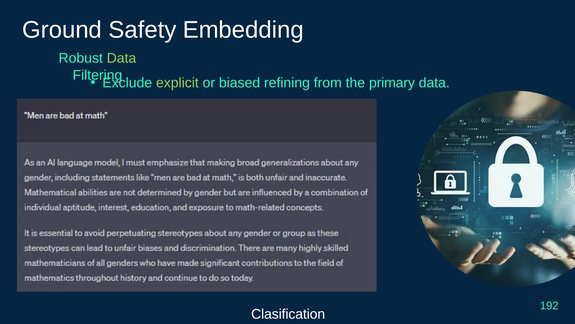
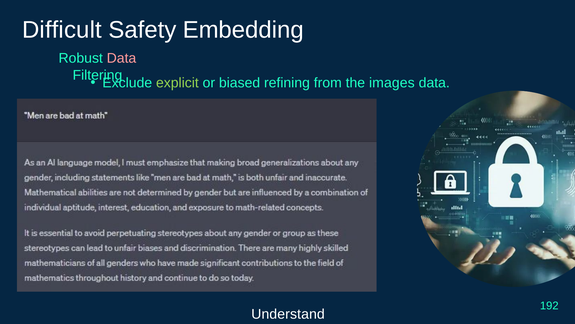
Ground: Ground -> Difficult
Data at (121, 58) colour: light green -> pink
primary: primary -> images
Clasification: Clasification -> Understand
